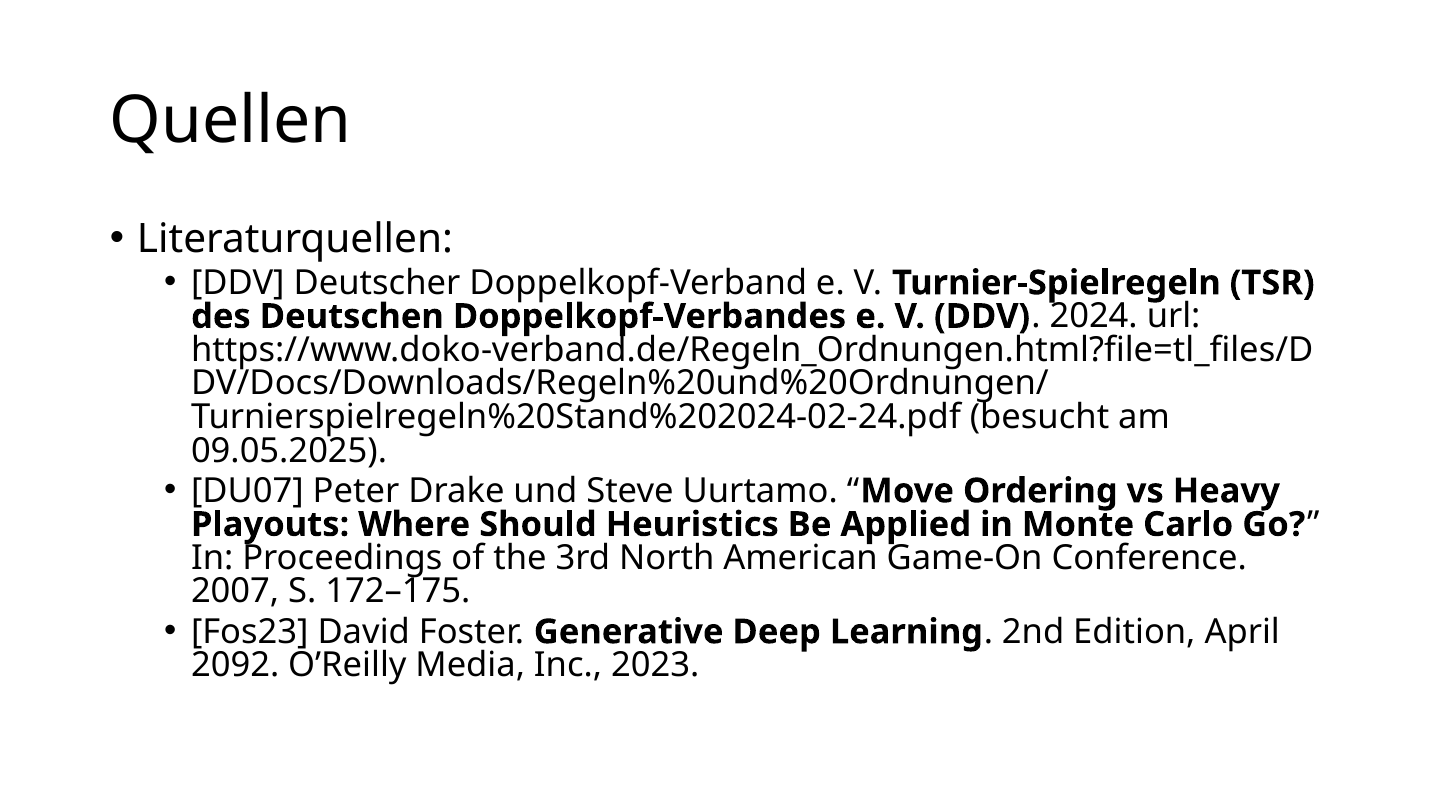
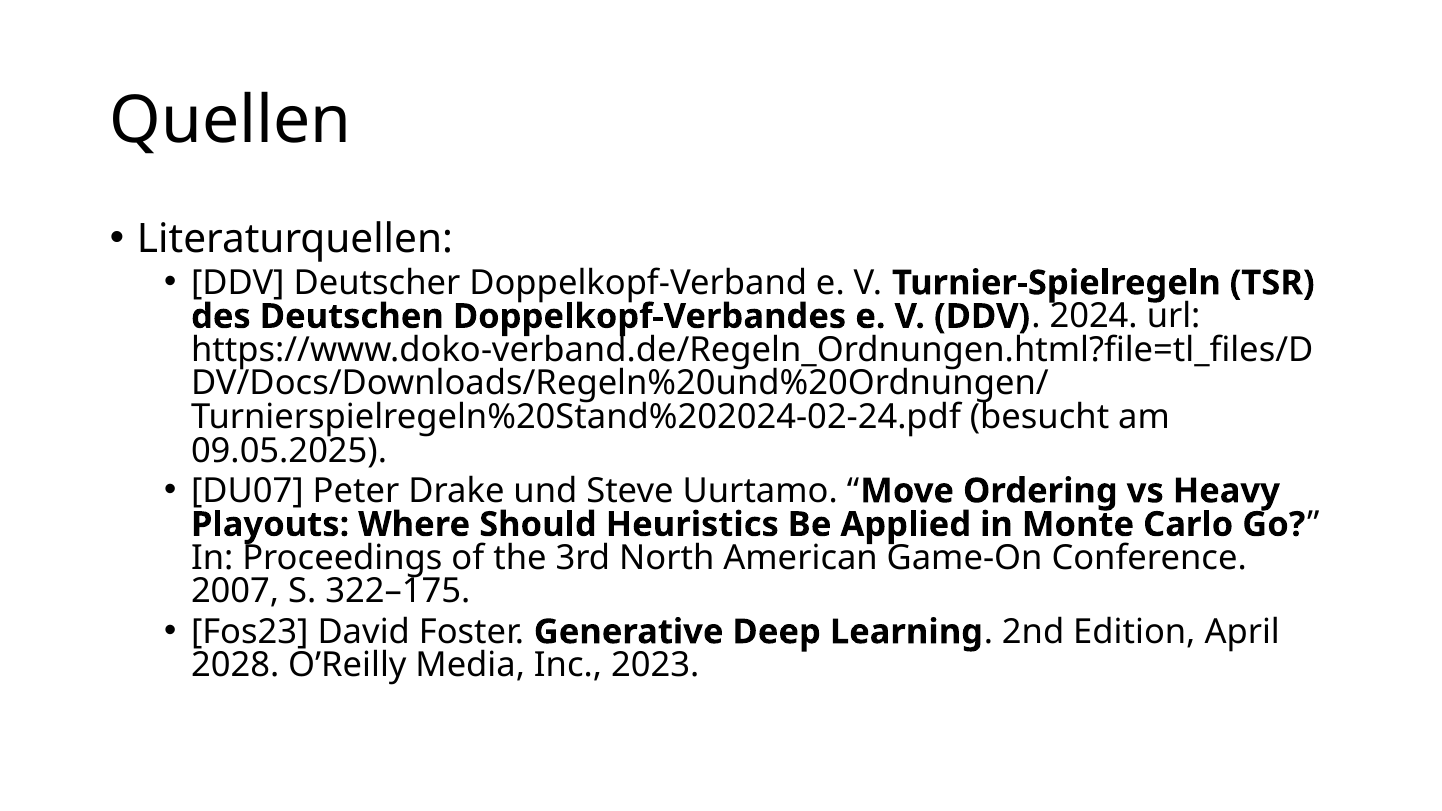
172–175: 172–175 -> 322–175
2092: 2092 -> 2028
